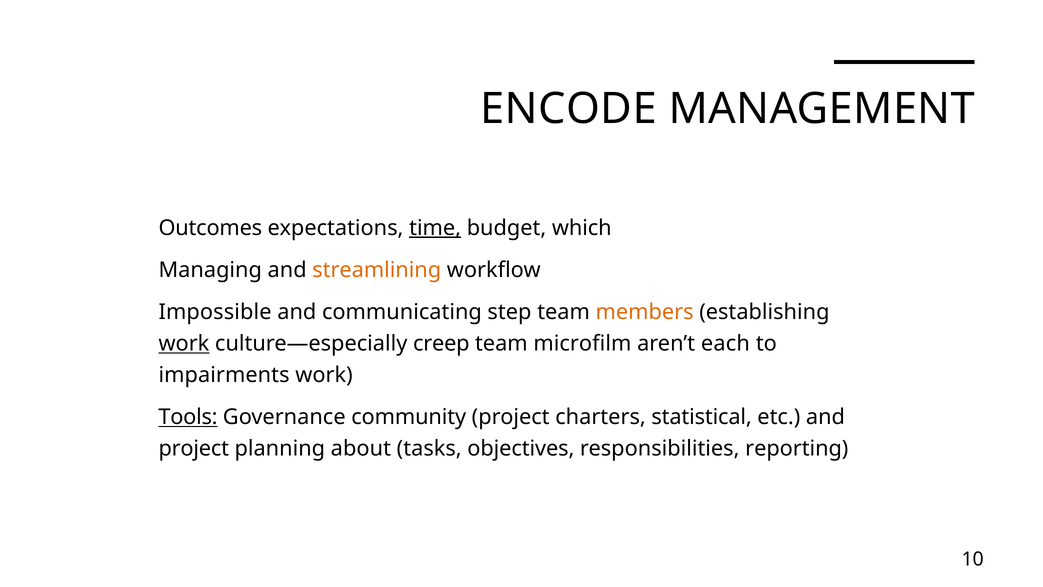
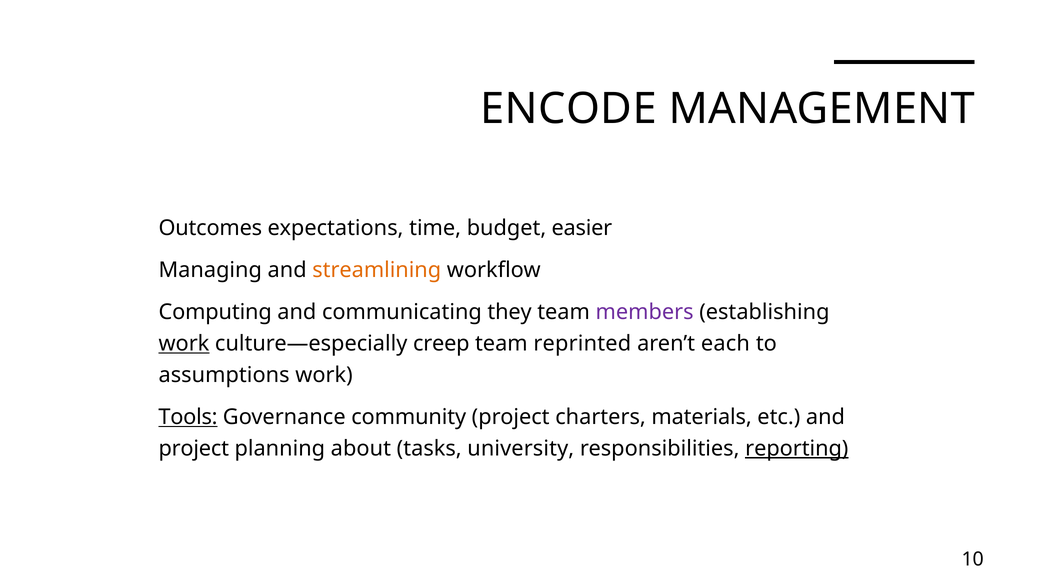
time underline: present -> none
which: which -> easier
Impossible: Impossible -> Computing
step: step -> they
members colour: orange -> purple
microfilm: microfilm -> reprinted
impairments: impairments -> assumptions
statistical: statistical -> materials
objectives: objectives -> university
reporting underline: none -> present
